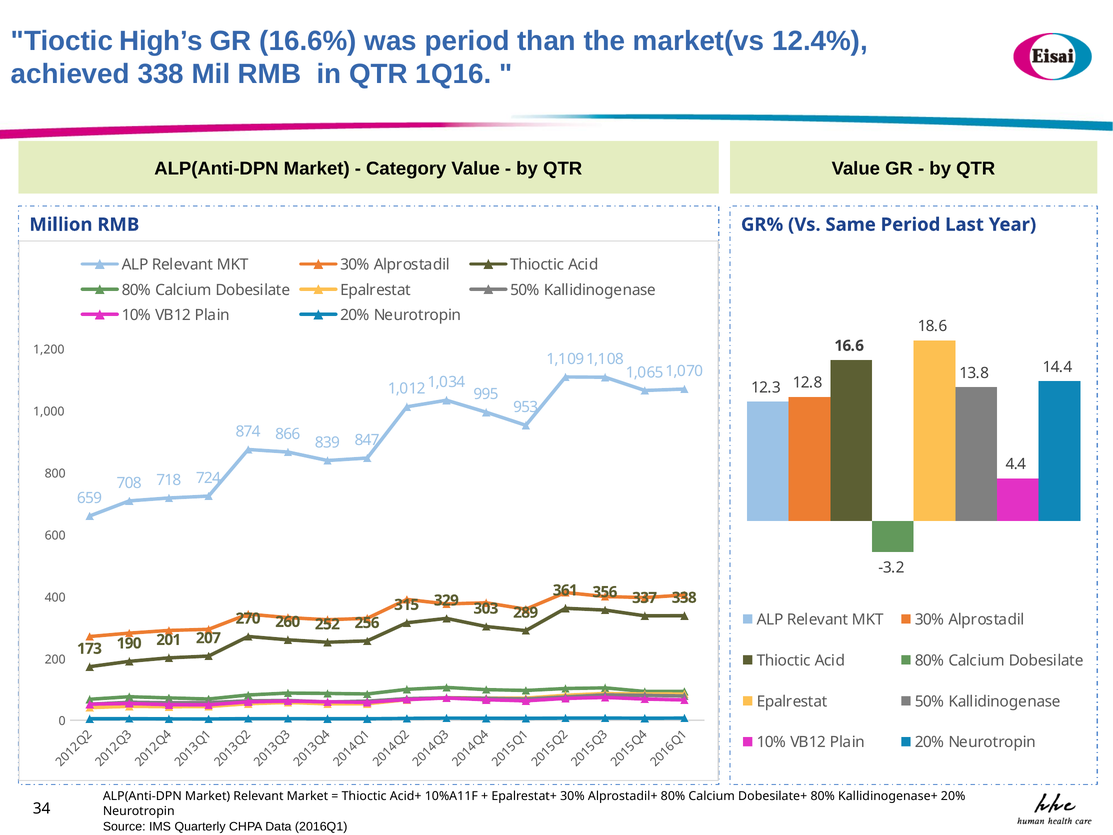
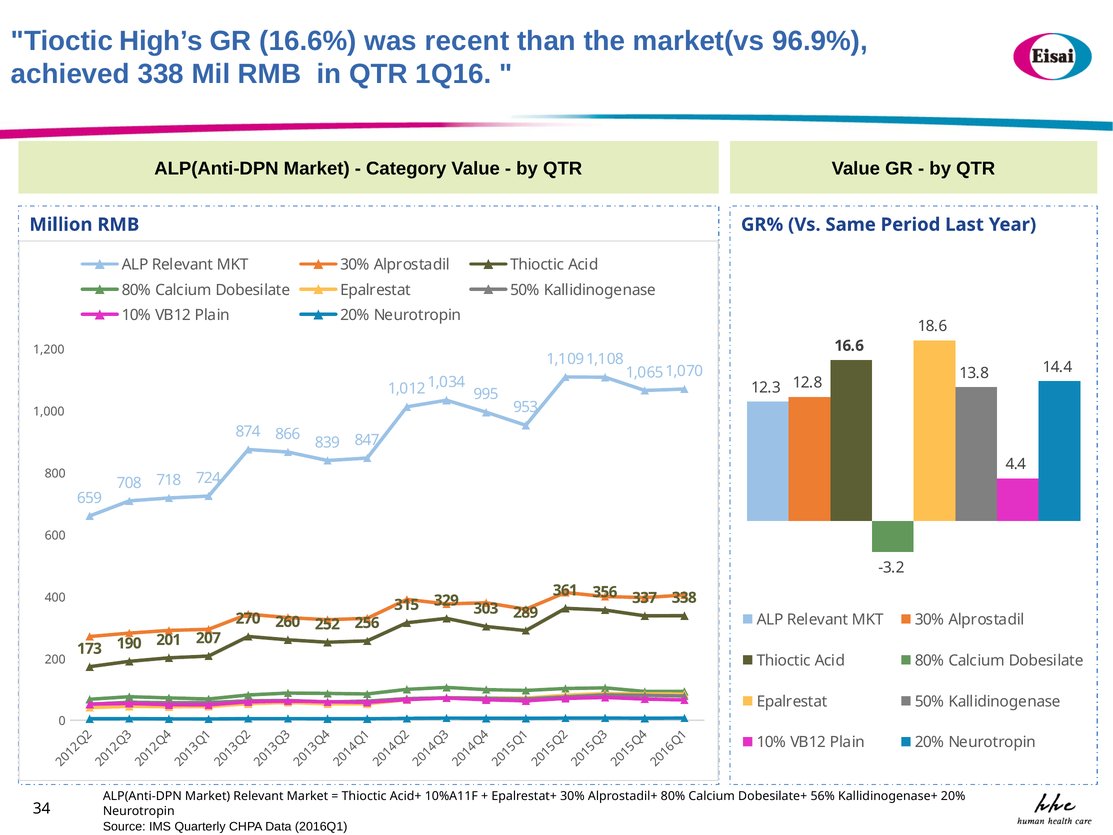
was period: period -> recent
12.4%: 12.4% -> 96.9%
Dobesilate+ 80%: 80% -> 56%
